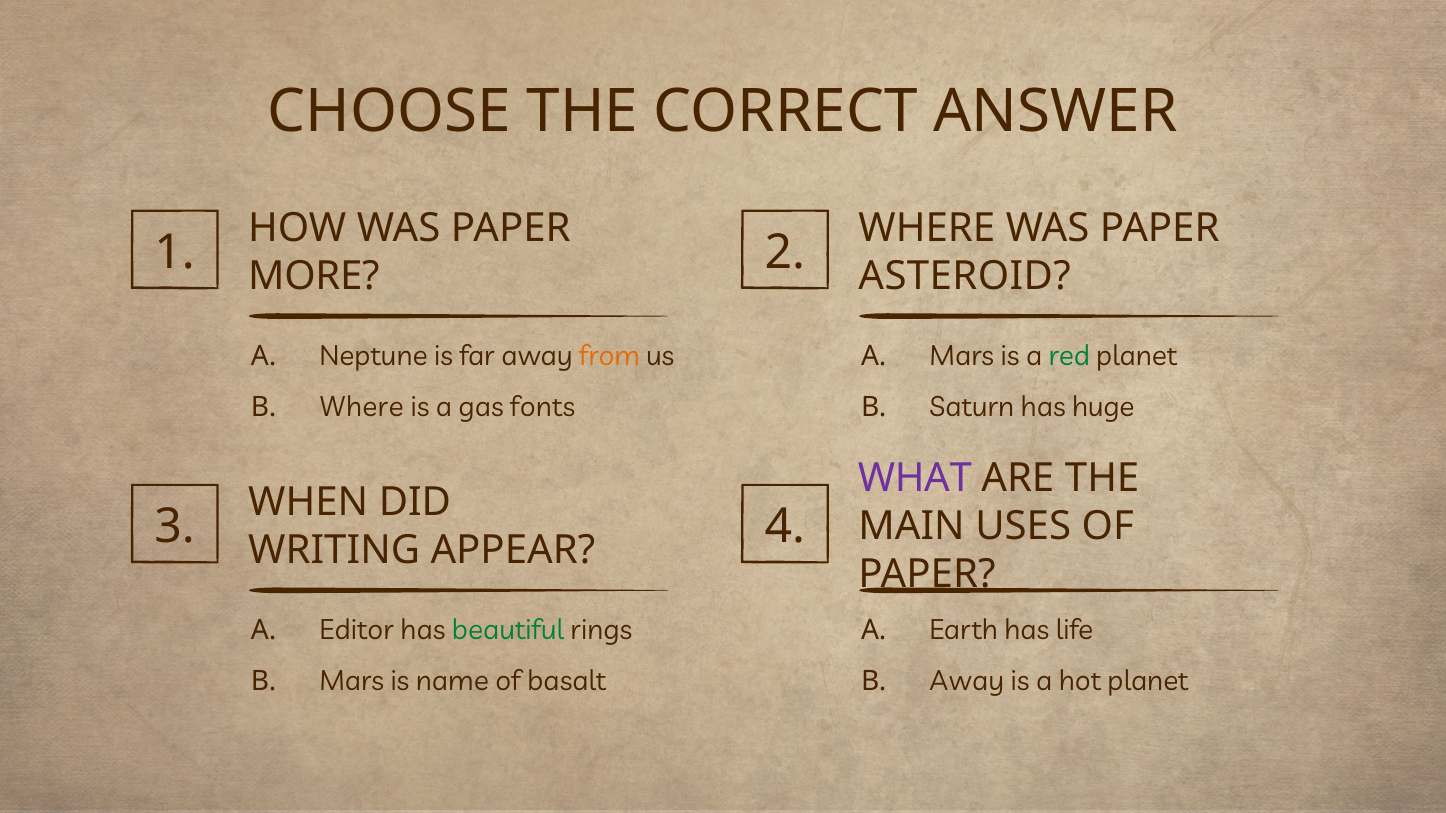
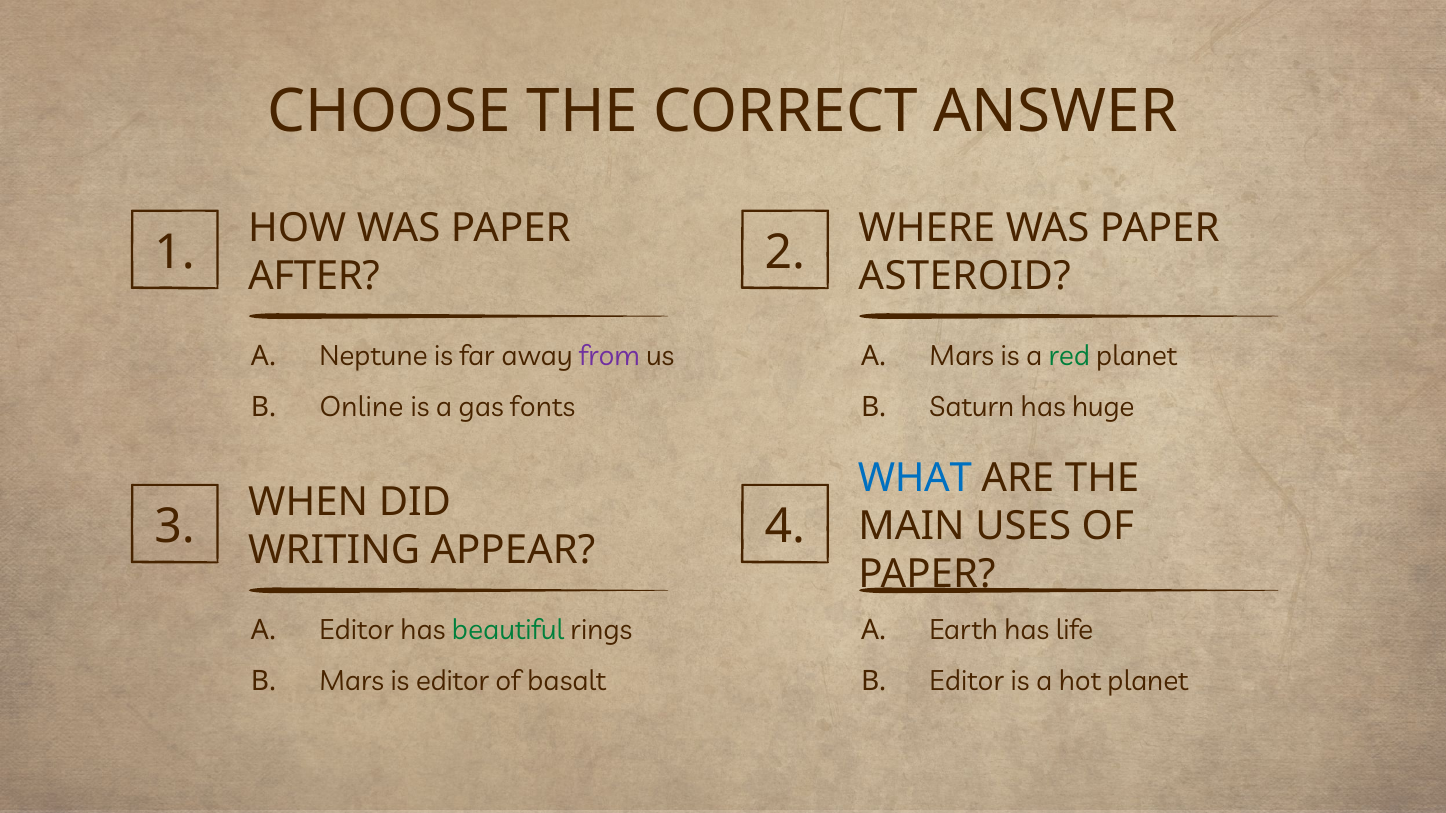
MORE: MORE -> AFTER
from colour: orange -> purple
Where at (361, 407): Where -> Online
WHAT colour: purple -> blue
is name: name -> editor
Away at (967, 682): Away -> Editor
